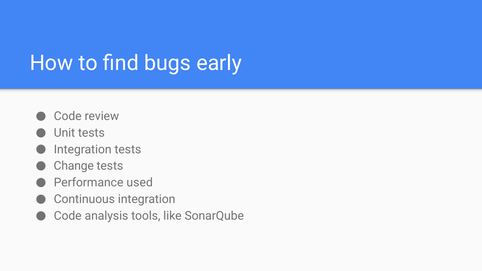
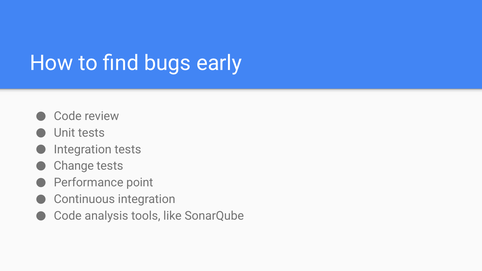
used: used -> point
